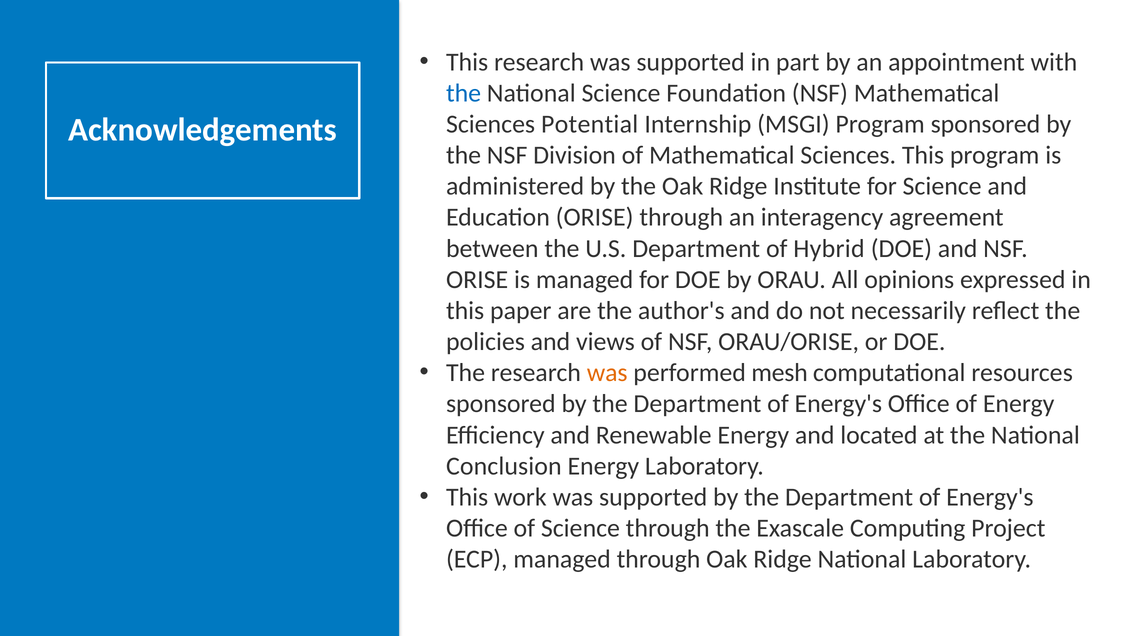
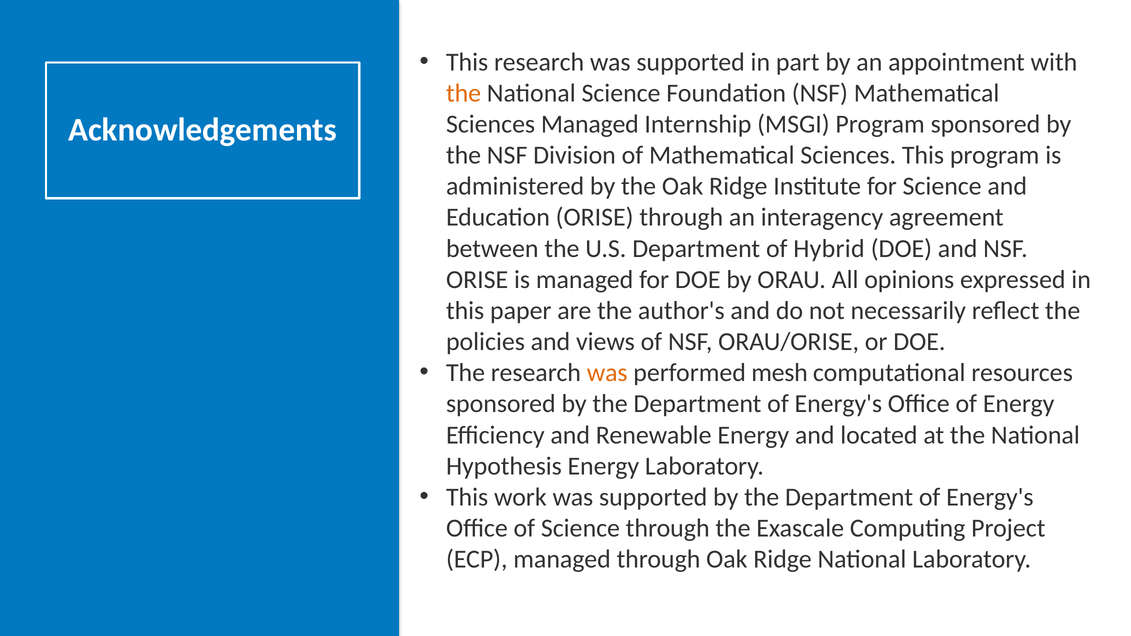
the at (464, 93) colour: blue -> orange
Sciences Potential: Potential -> Managed
Conclusion: Conclusion -> Hypothesis
